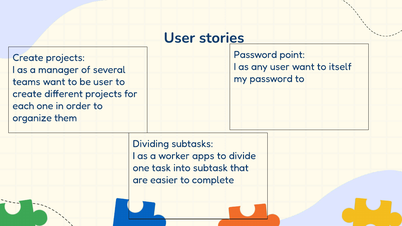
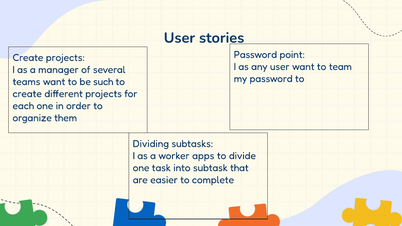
itself: itself -> team
be user: user -> such
